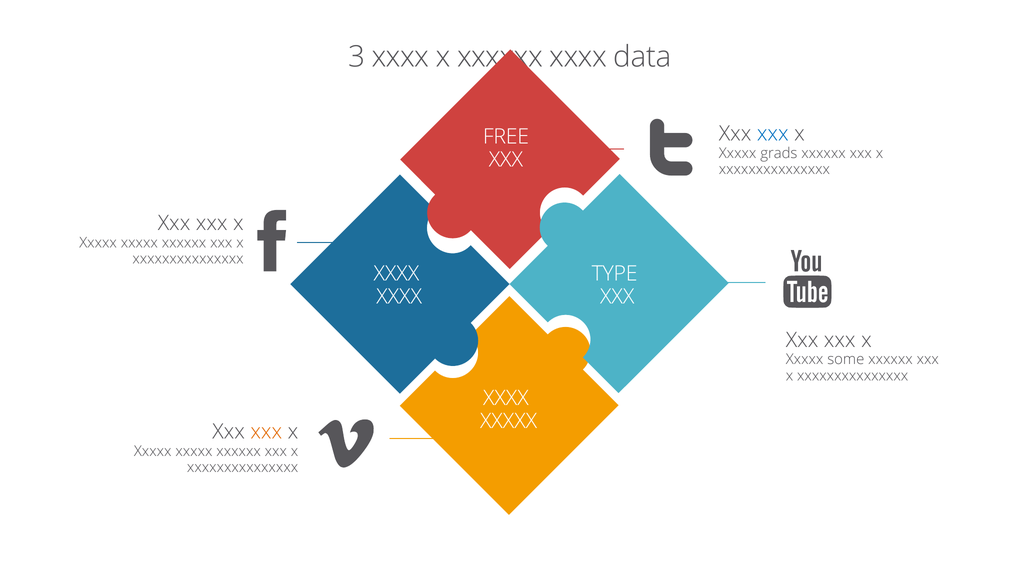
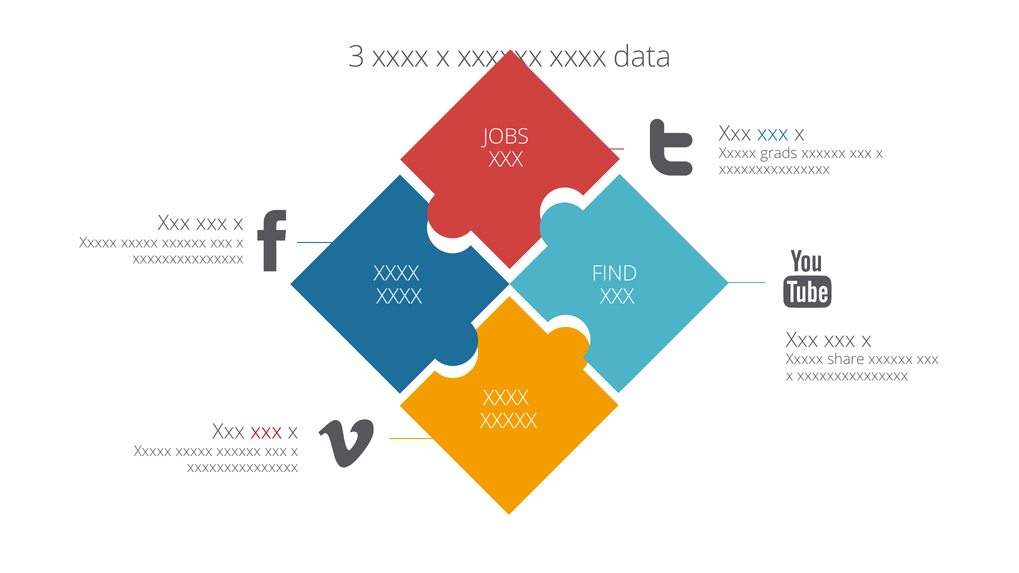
FREE: FREE -> JOBS
TYPE: TYPE -> FIND
some: some -> share
xxx at (266, 432) colour: orange -> red
